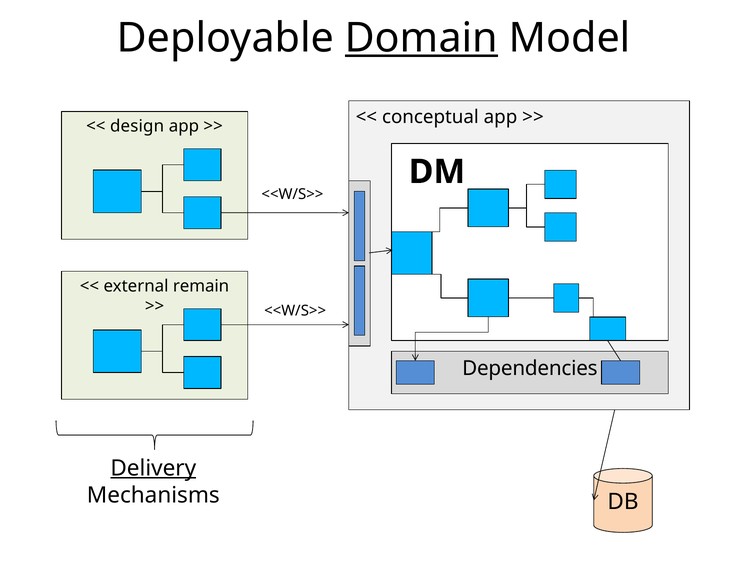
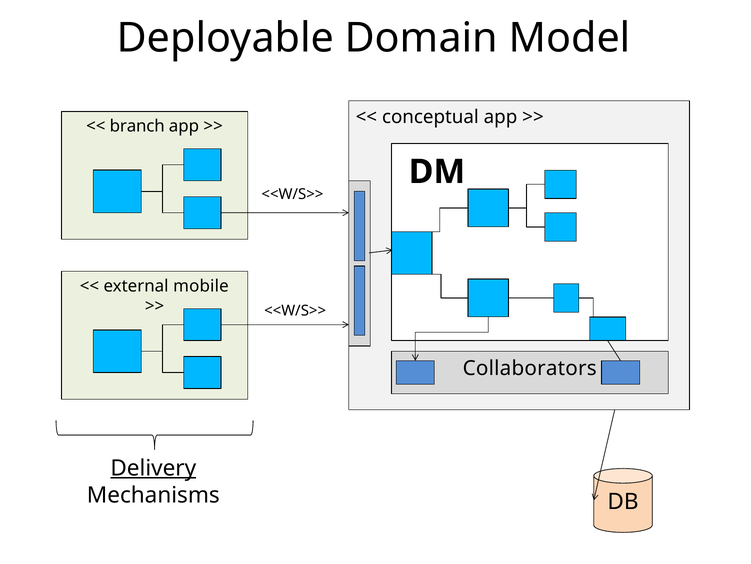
Domain underline: present -> none
design: design -> branch
remain: remain -> mobile
Dependencies: Dependencies -> Collaborators
